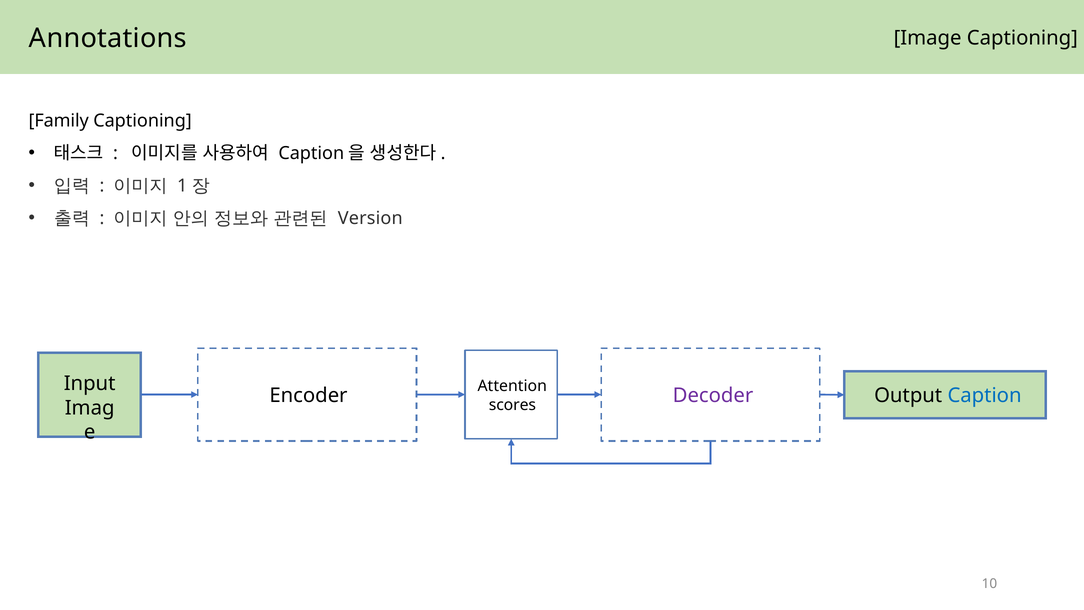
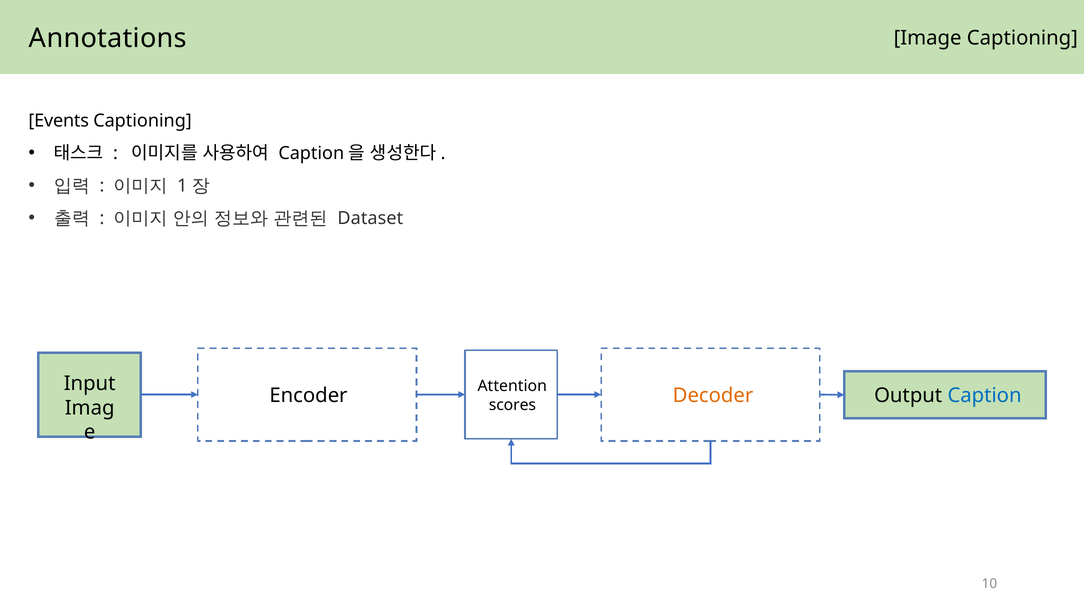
Family: Family -> Events
Version: Version -> Dataset
Decoder colour: purple -> orange
